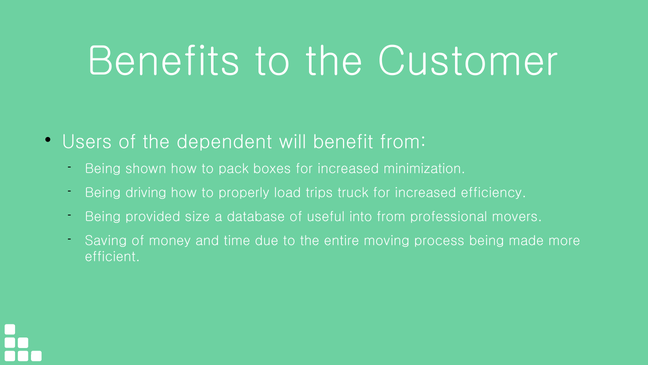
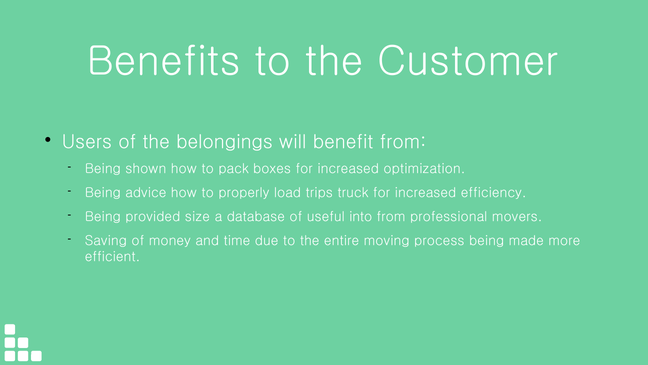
dependent: dependent -> belongings
minimization: minimization -> optimization
driving: driving -> advice
